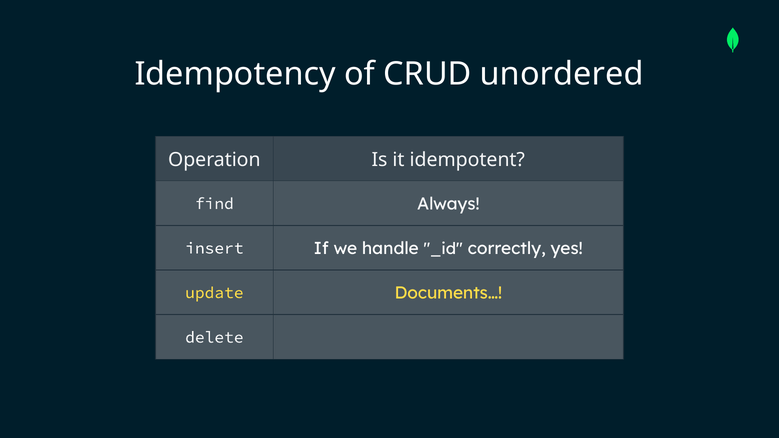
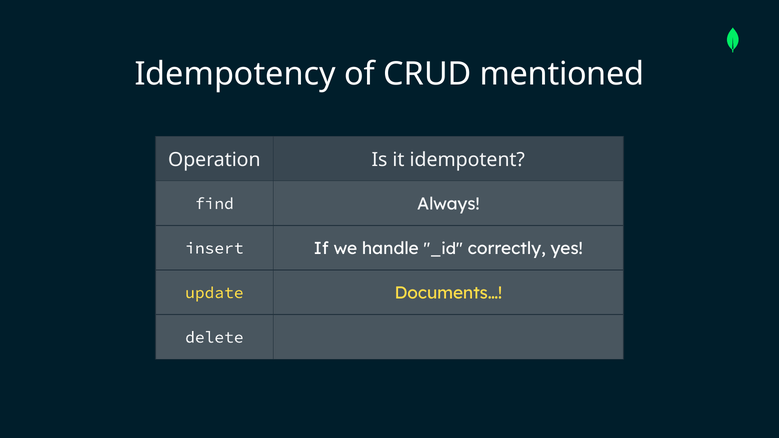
unordered: unordered -> mentioned
